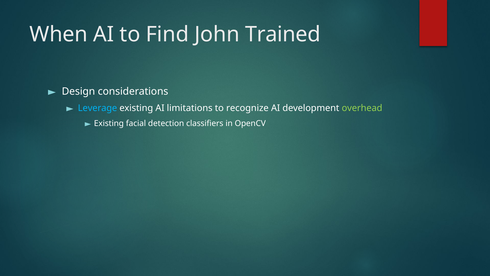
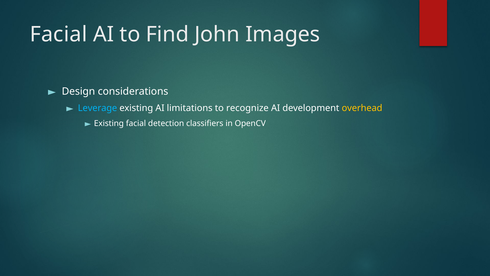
When at (59, 34): When -> Facial
Trained: Trained -> Images
overhead colour: light green -> yellow
